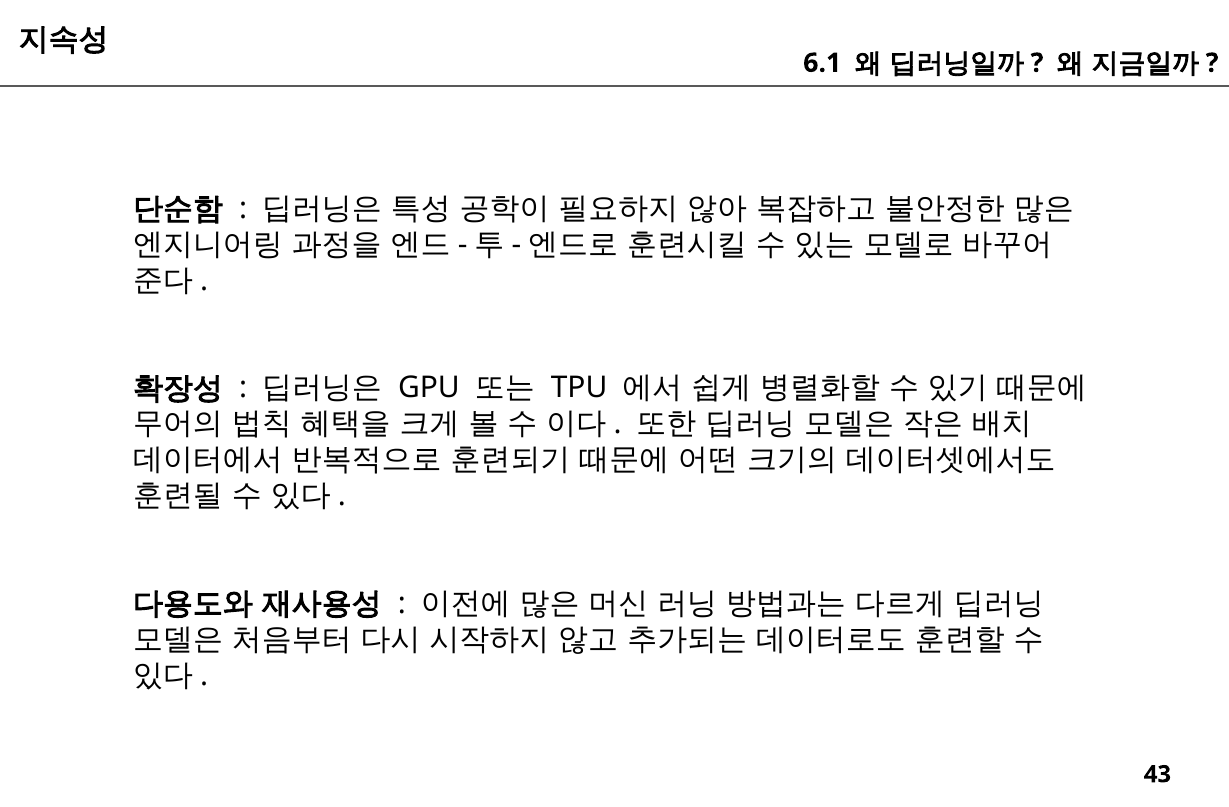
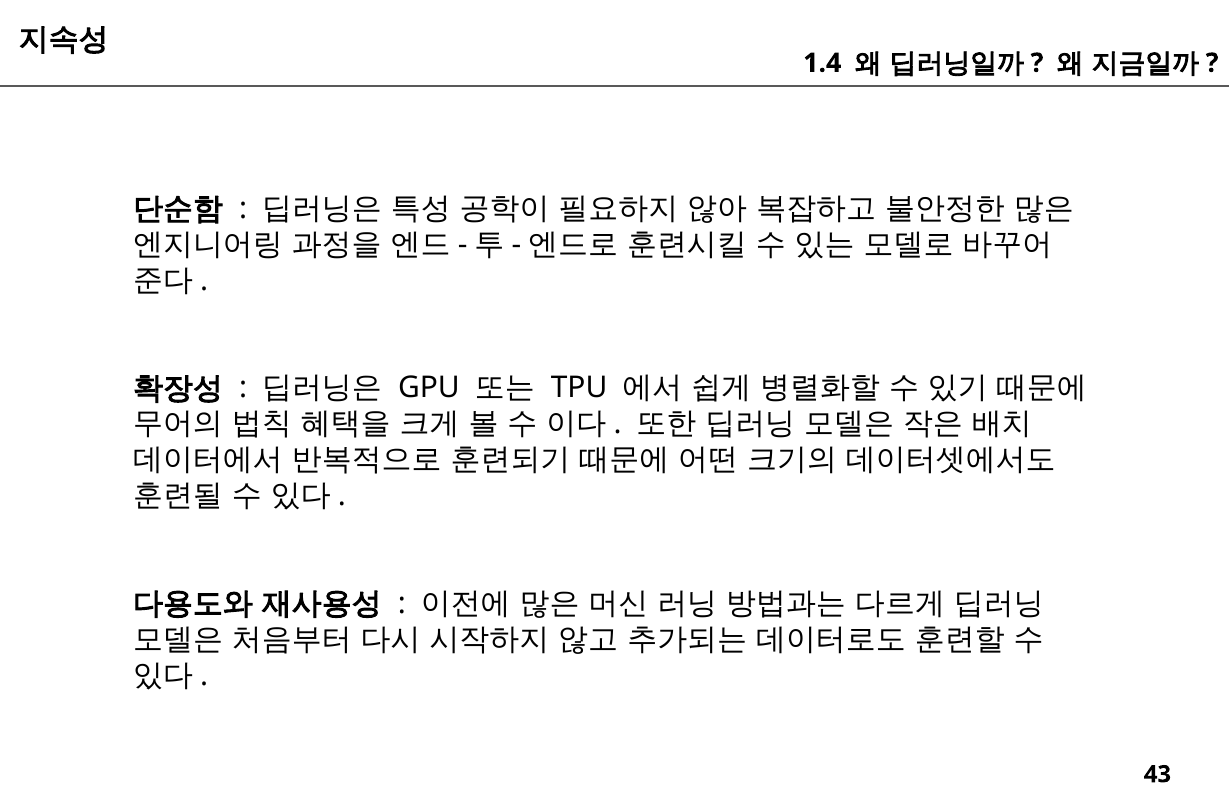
6.1: 6.1 -> 1.4
